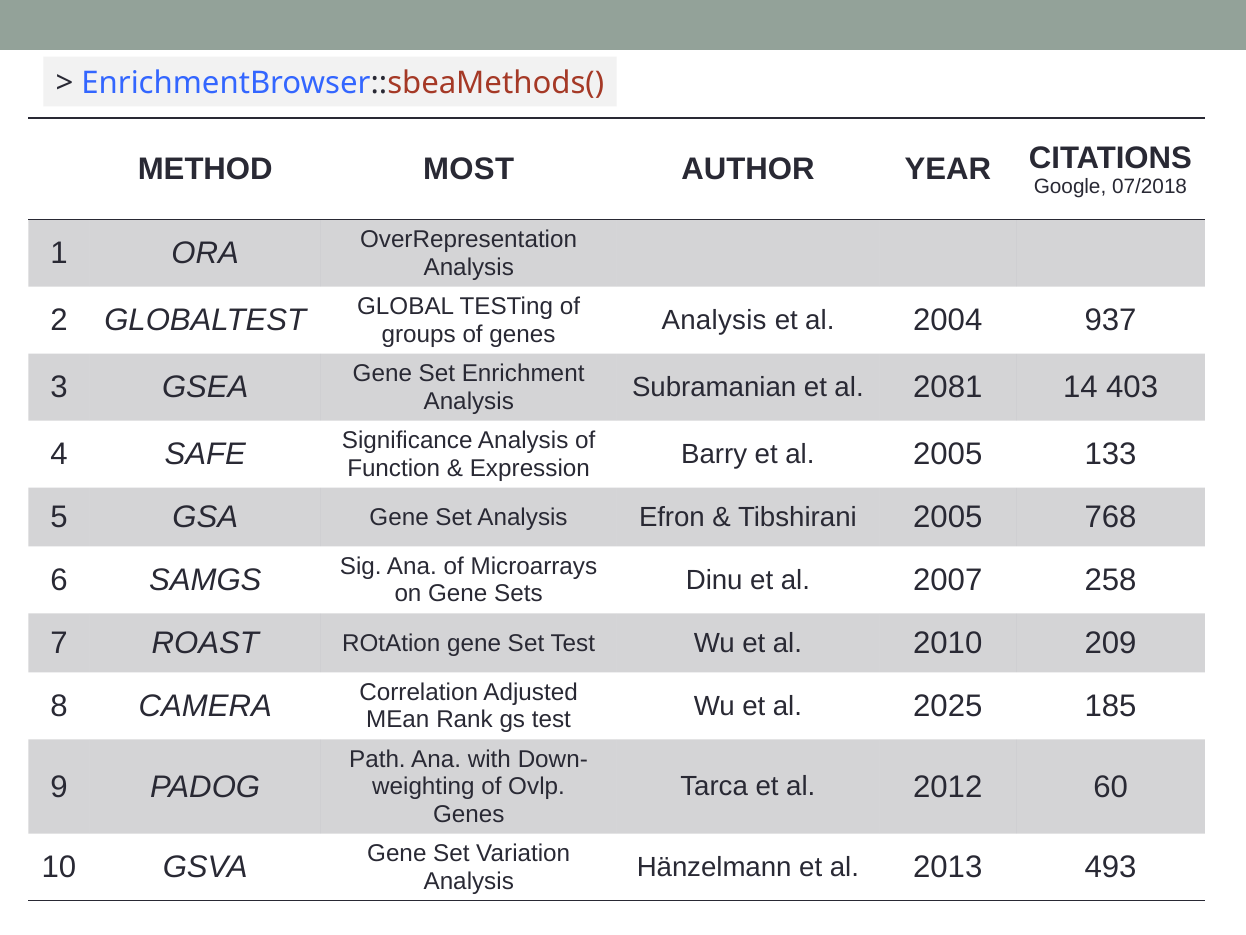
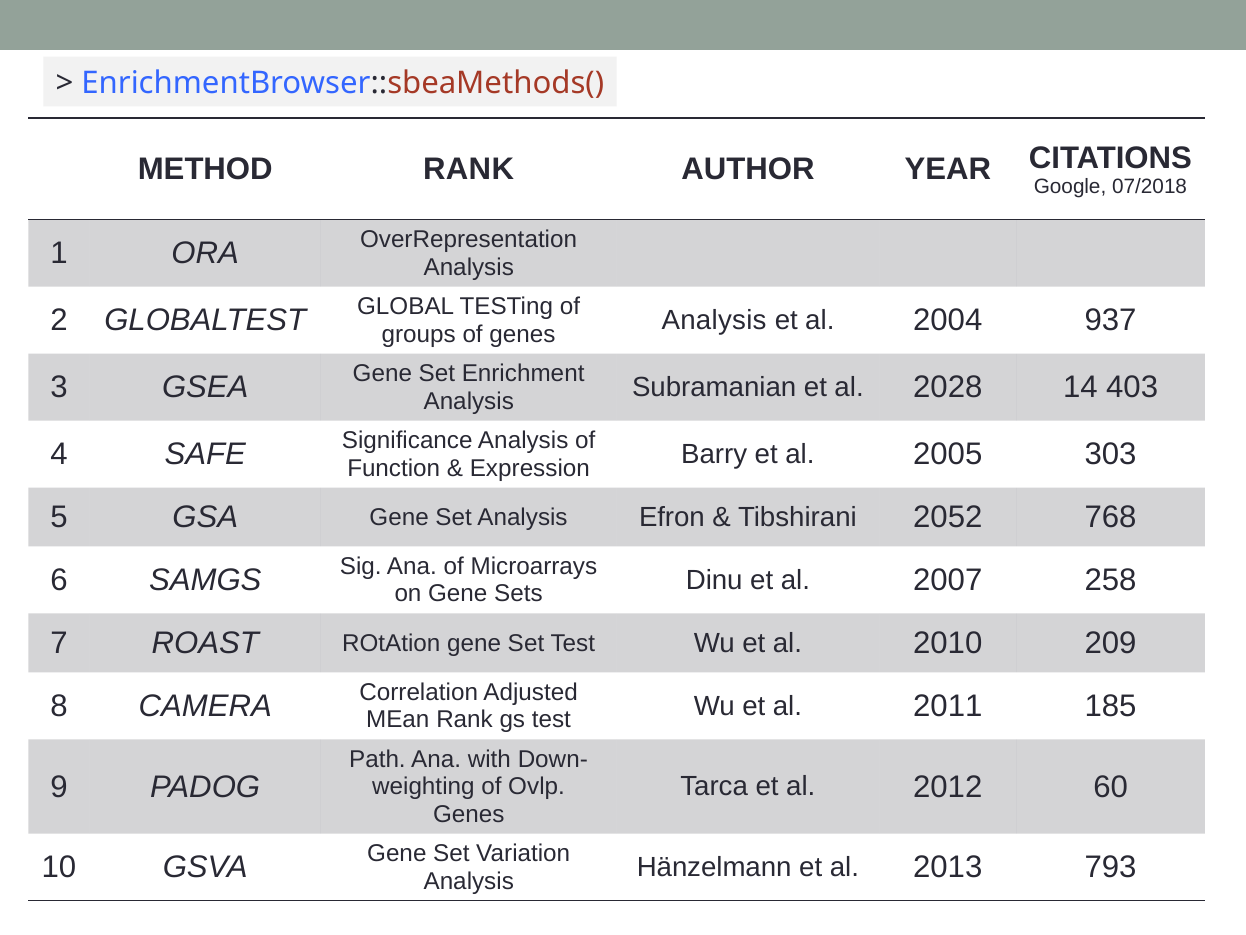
METHOD MOST: MOST -> RANK
2081: 2081 -> 2028
133: 133 -> 303
Tibshirani 2005: 2005 -> 2052
2025: 2025 -> 2011
493: 493 -> 793
